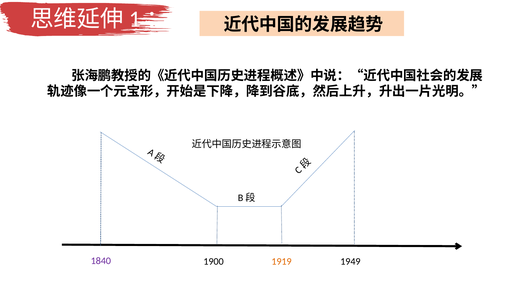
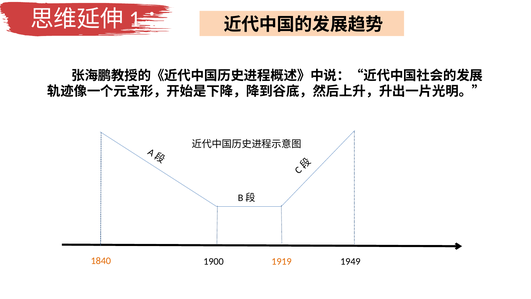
1840 colour: purple -> orange
